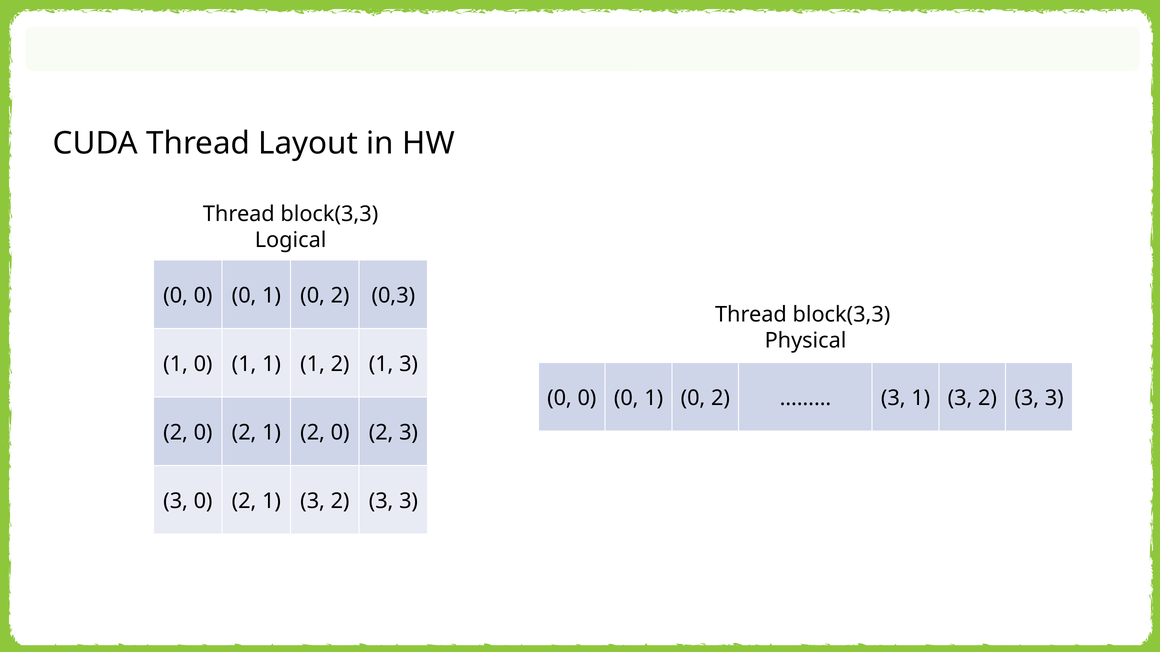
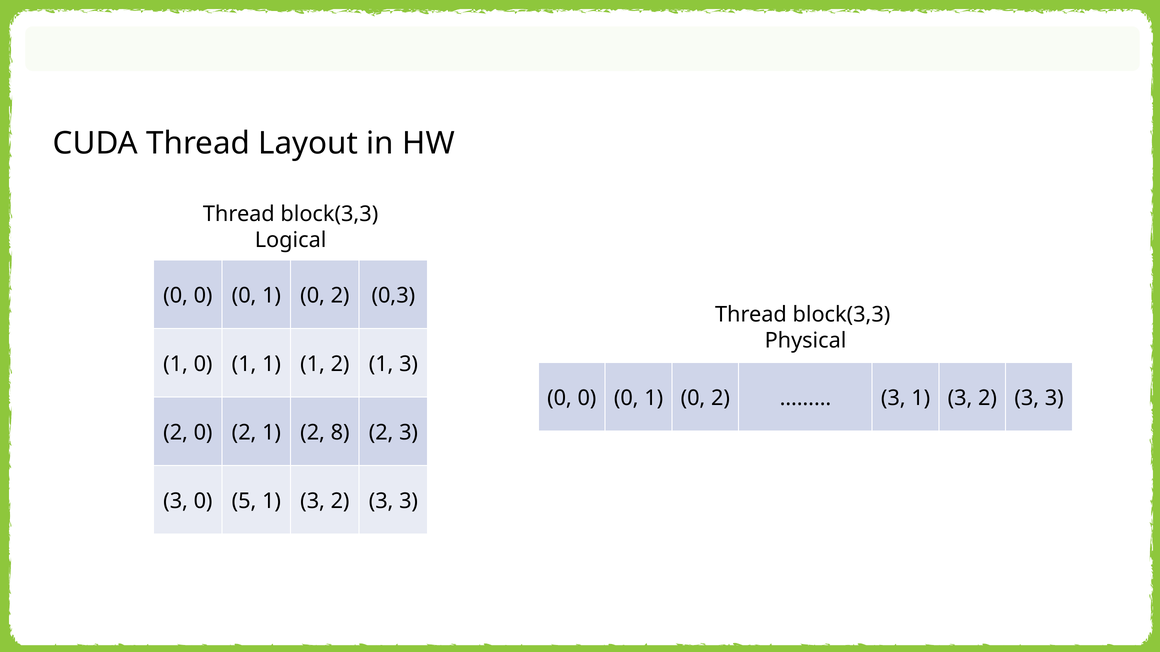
1 2 0: 0 -> 8
3 0 2: 2 -> 5
